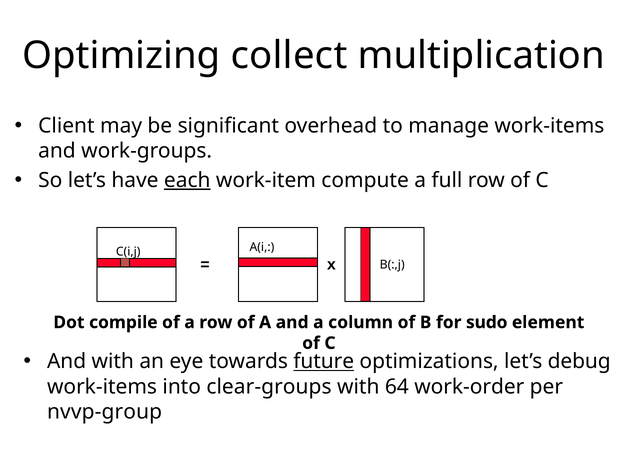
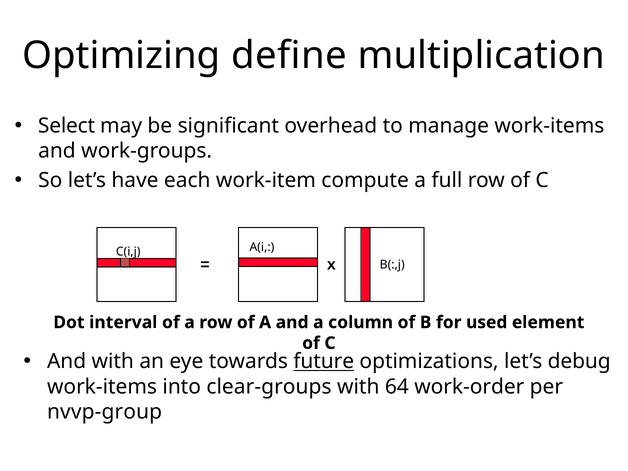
collect: collect -> define
Client: Client -> Select
each underline: present -> none
compile: compile -> interval
sudo: sudo -> used
